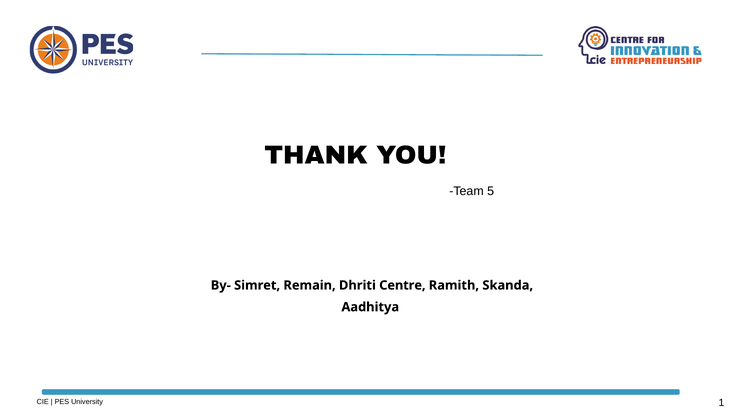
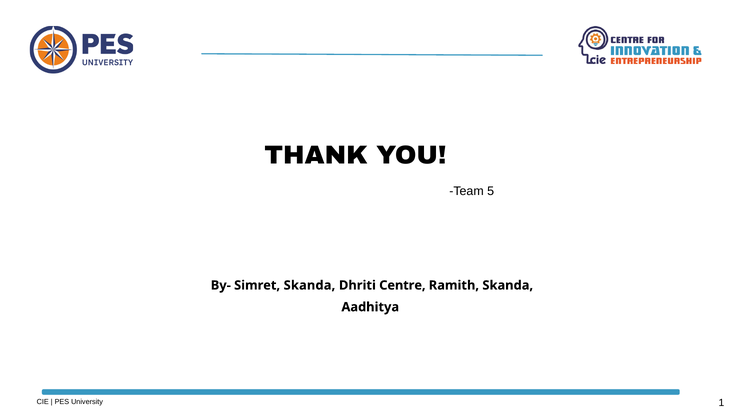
Simret Remain: Remain -> Skanda
